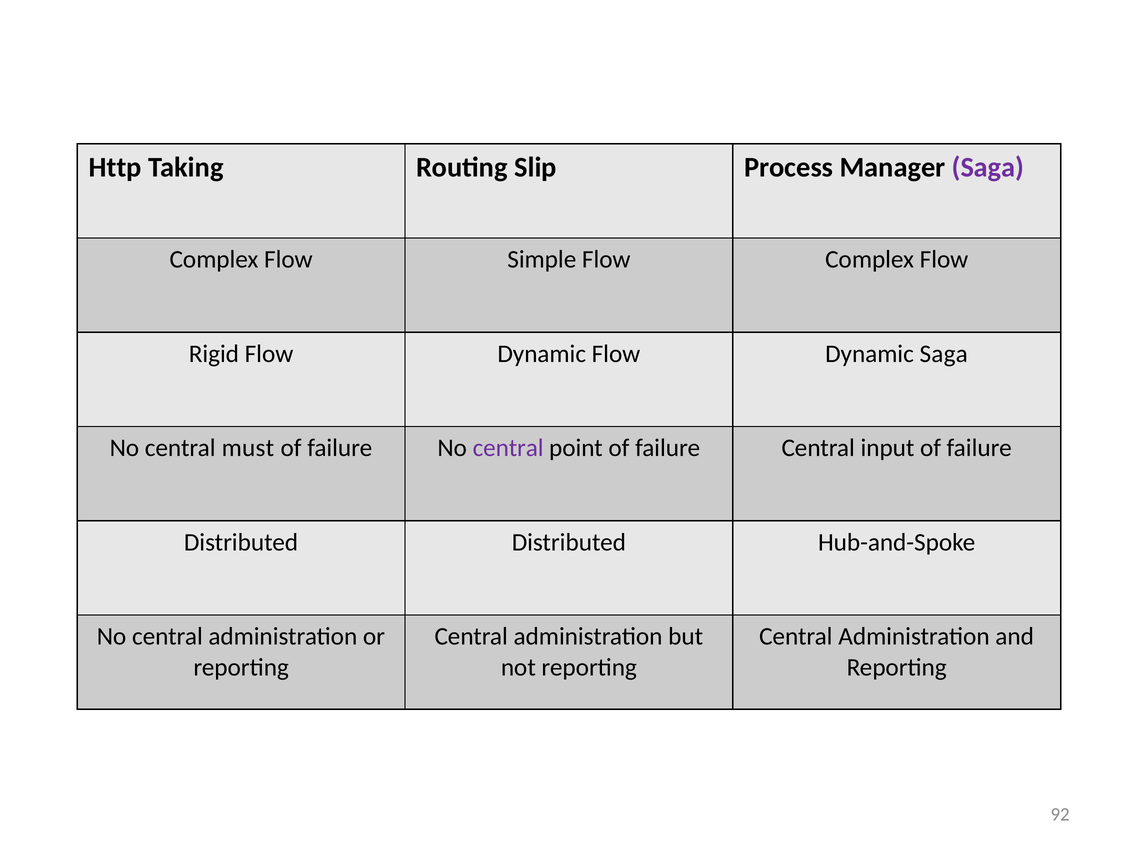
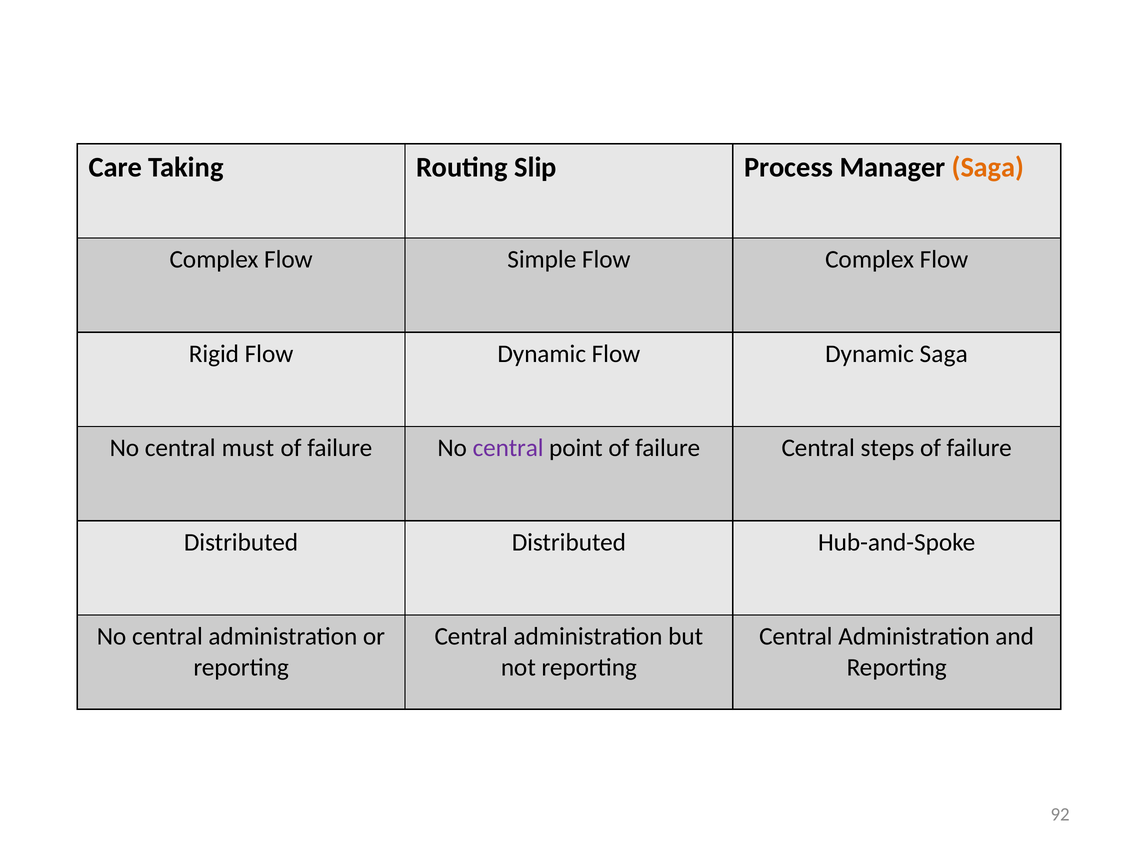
Http: Http -> Care
Saga at (988, 167) colour: purple -> orange
input: input -> steps
